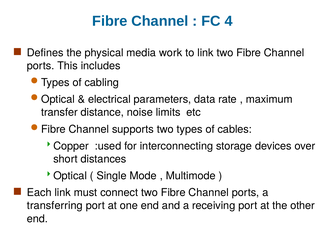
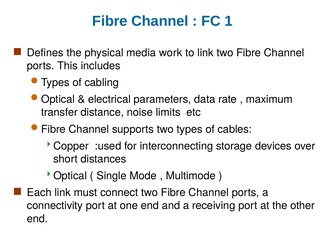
4: 4 -> 1
transferring: transferring -> connectivity
